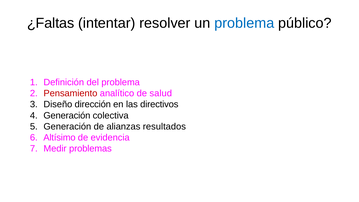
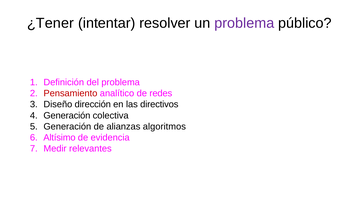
¿Faltas: ¿Faltas -> ¿Tener
problema at (244, 23) colour: blue -> purple
salud: salud -> redes
resultados: resultados -> algoritmos
problemas: problemas -> relevantes
